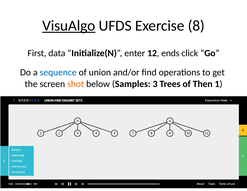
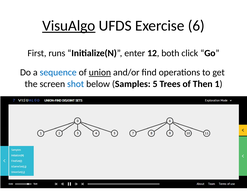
8: 8 -> 6
data: data -> runs
ends: ends -> both
union underline: none -> present
shot colour: orange -> blue
3: 3 -> 5
